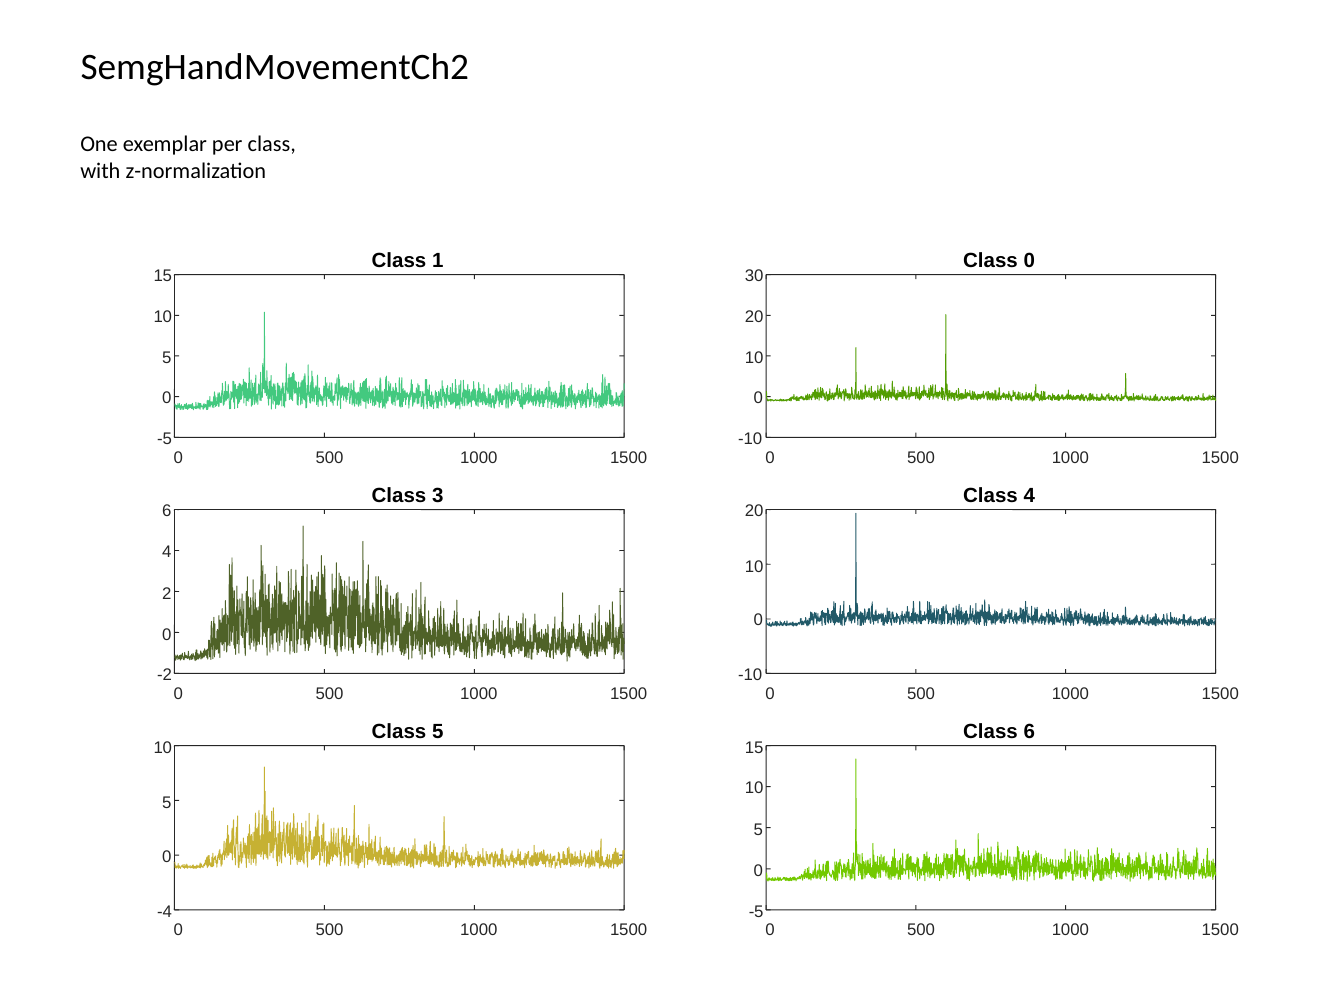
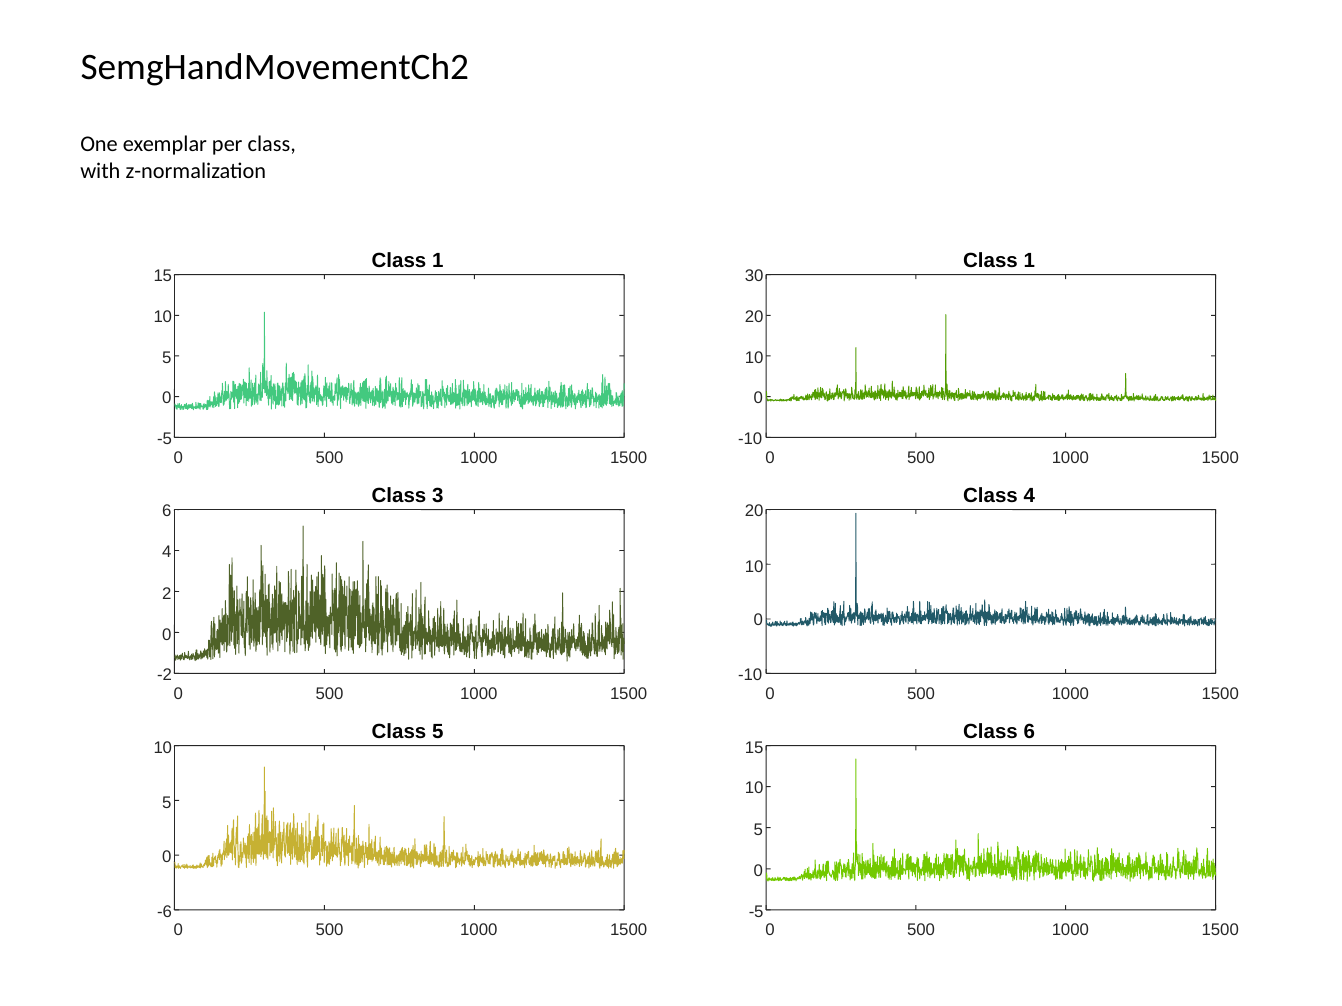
0 at (1029, 261): 0 -> 1
-4: -4 -> -6
